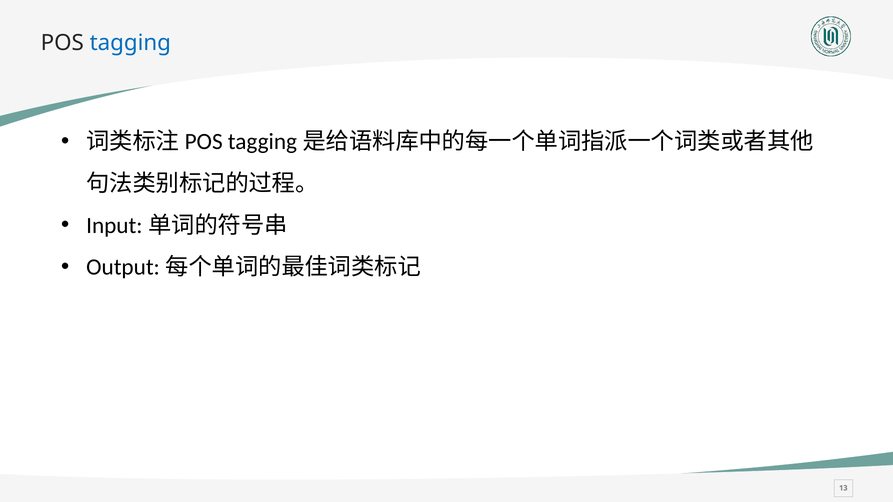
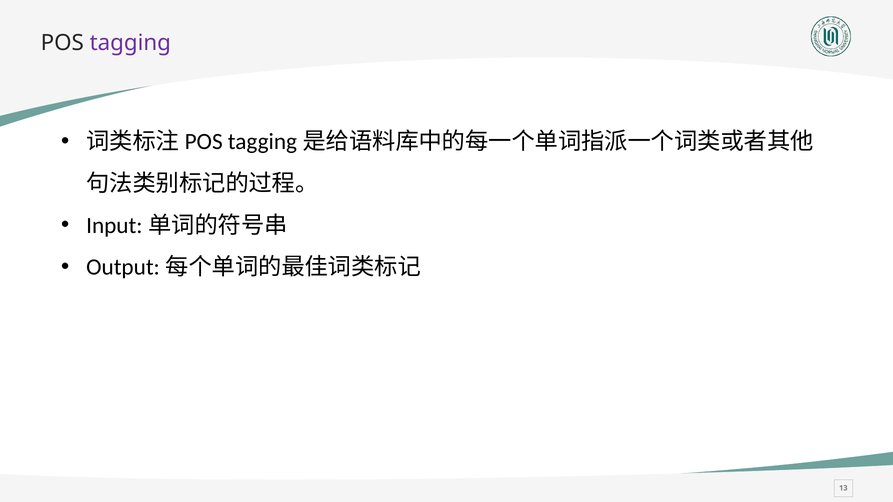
tagging colour: blue -> purple
